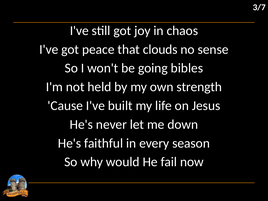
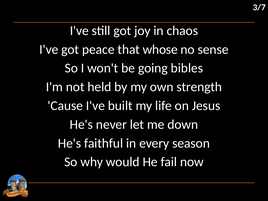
clouds: clouds -> whose
